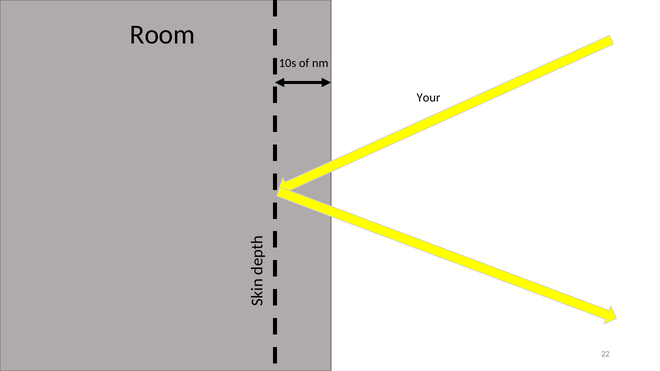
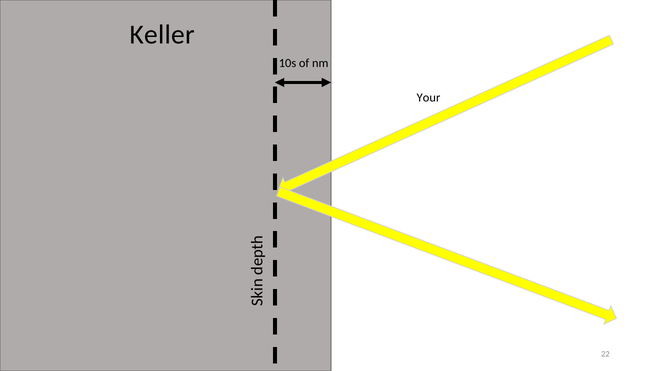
Room: Room -> Keller
